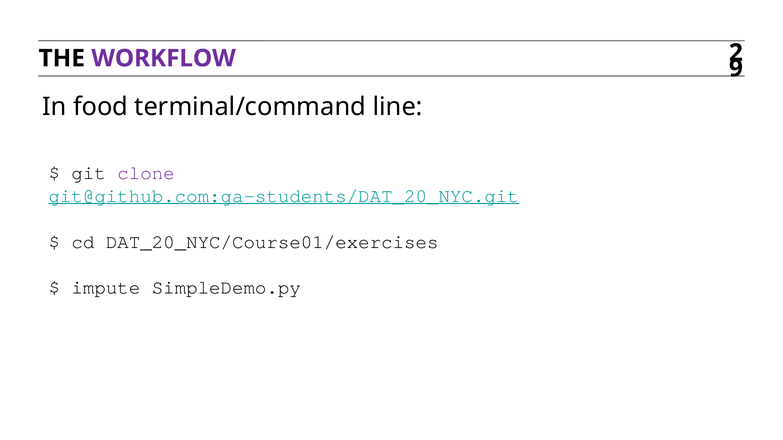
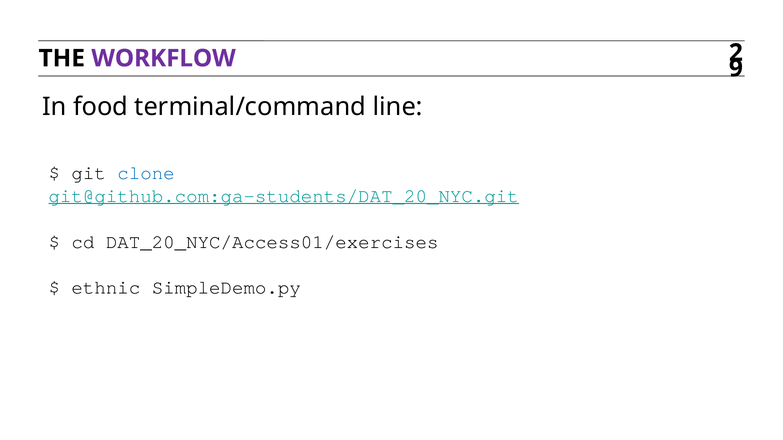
clone colour: purple -> blue
DAT_20_NYC/Course01/exercises: DAT_20_NYC/Course01/exercises -> DAT_20_NYC/Access01/exercises
impute: impute -> ethnic
